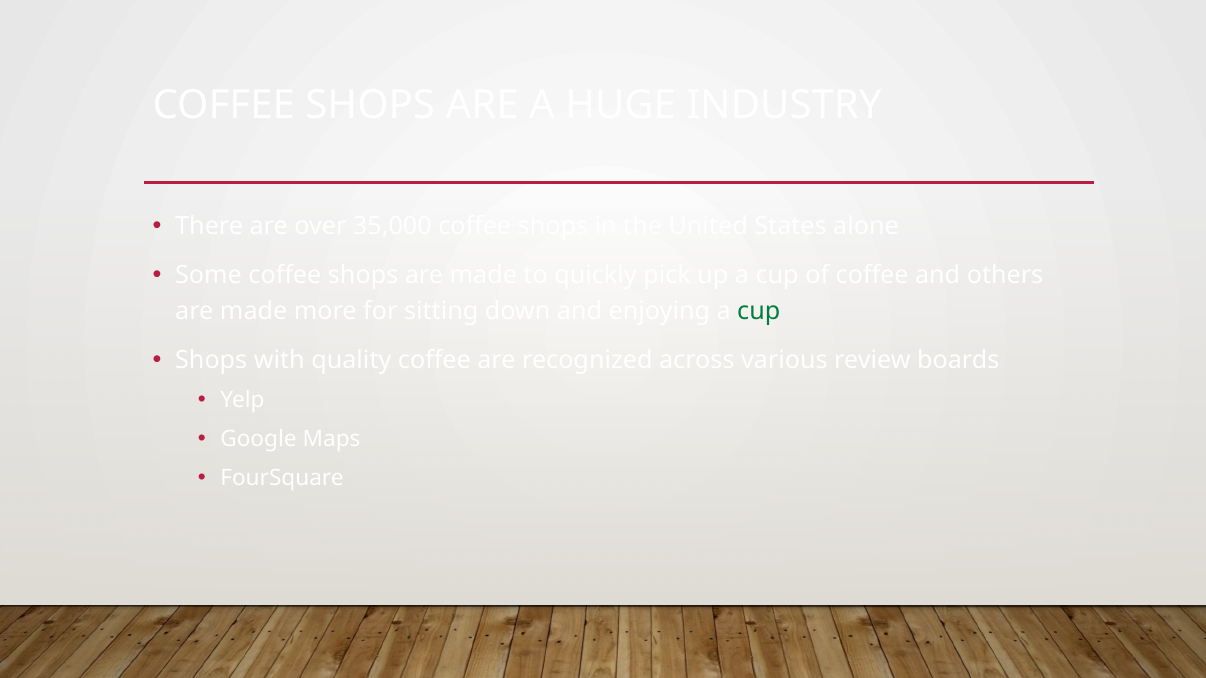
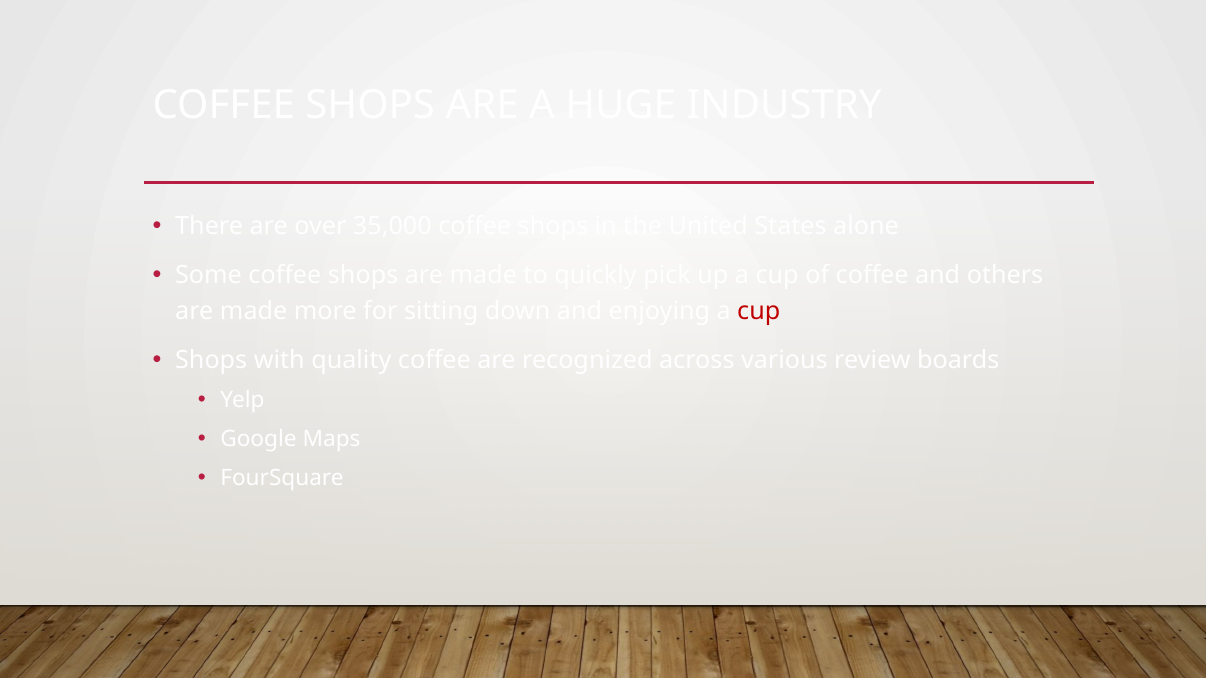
cup at (759, 312) colour: green -> red
